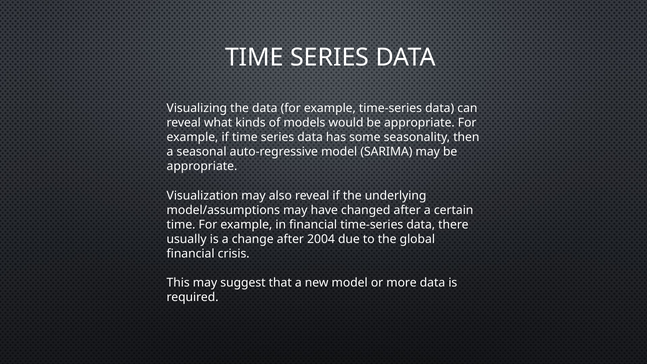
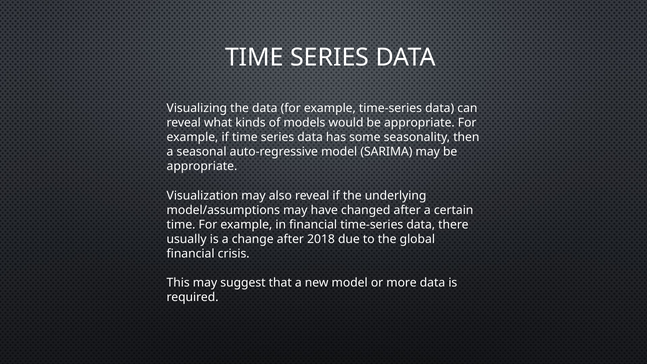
2004: 2004 -> 2018
